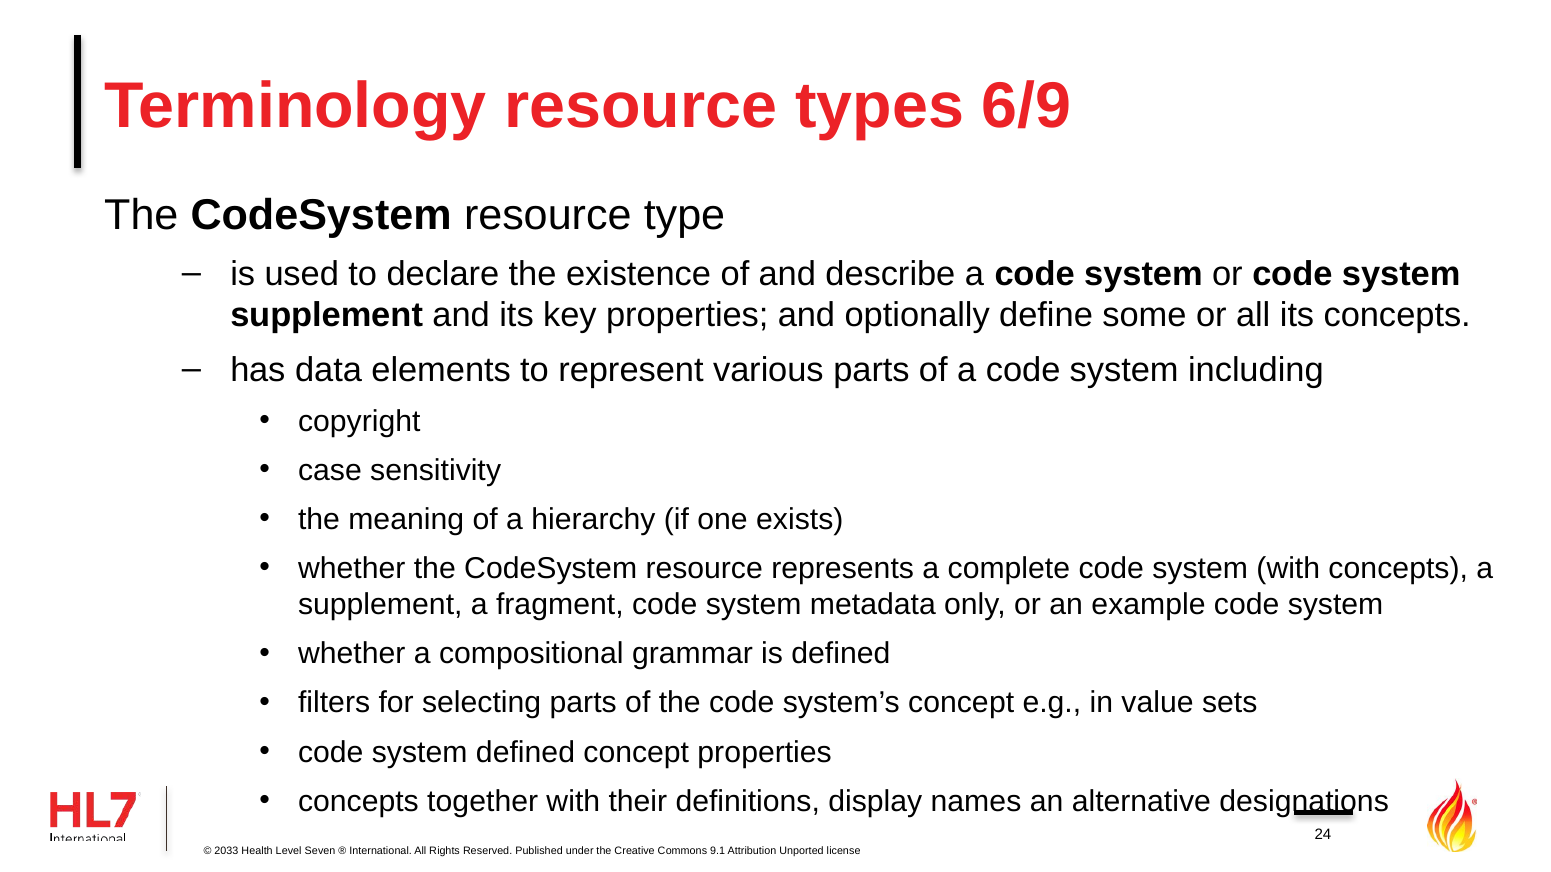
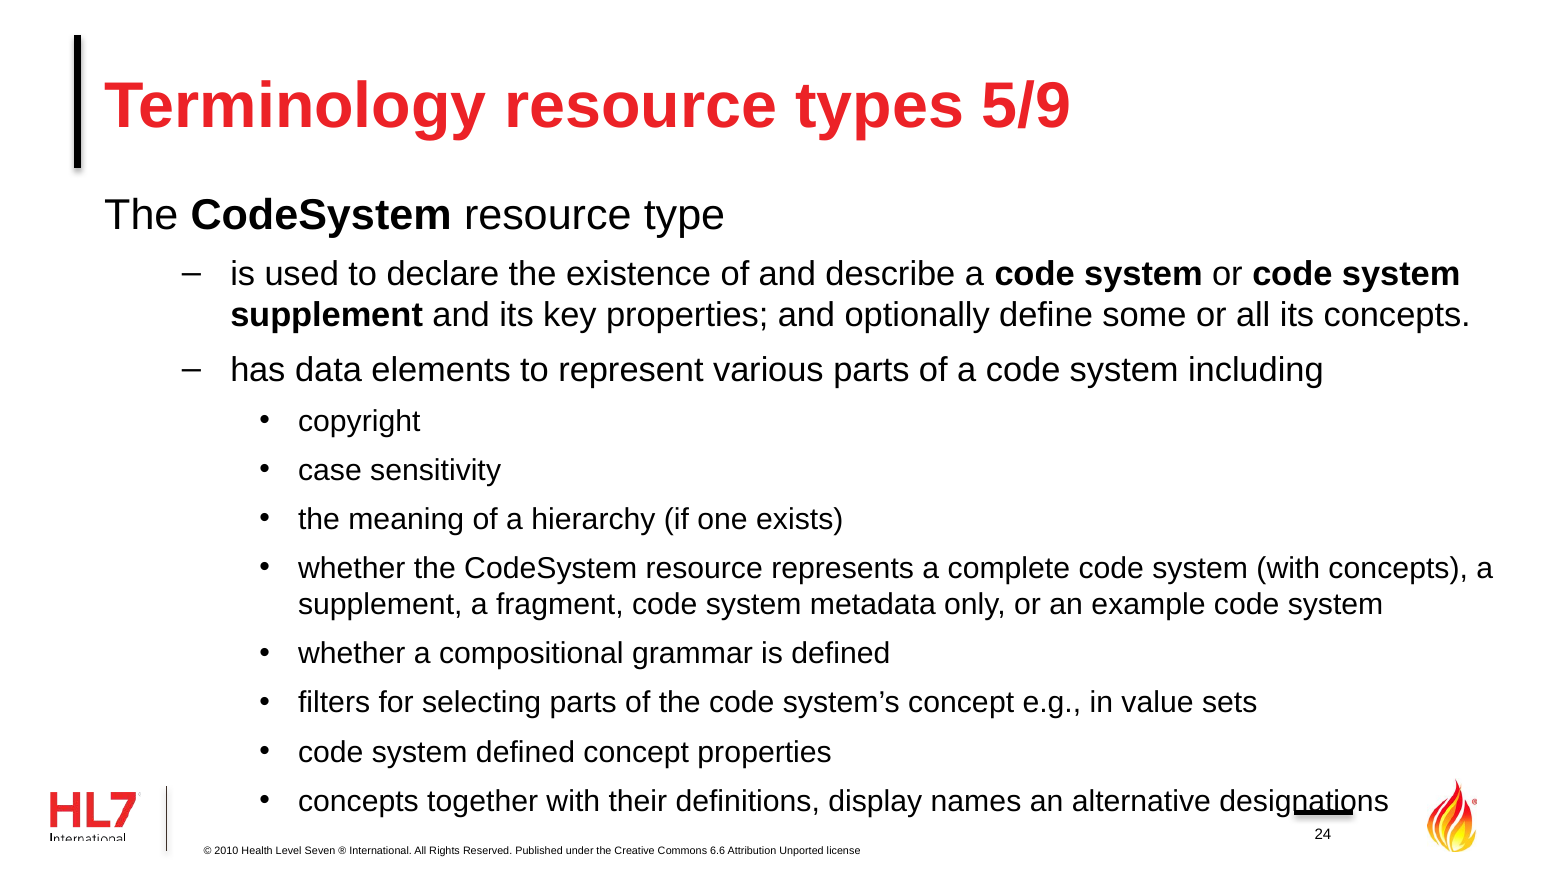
6/9: 6/9 -> 5/9
2033: 2033 -> 2010
9.1: 9.1 -> 6.6
